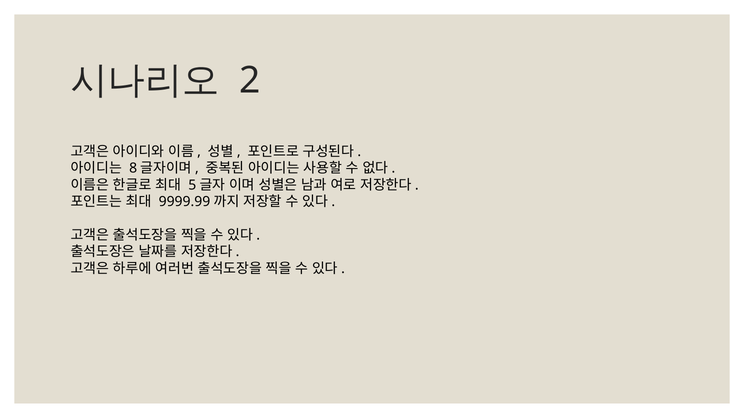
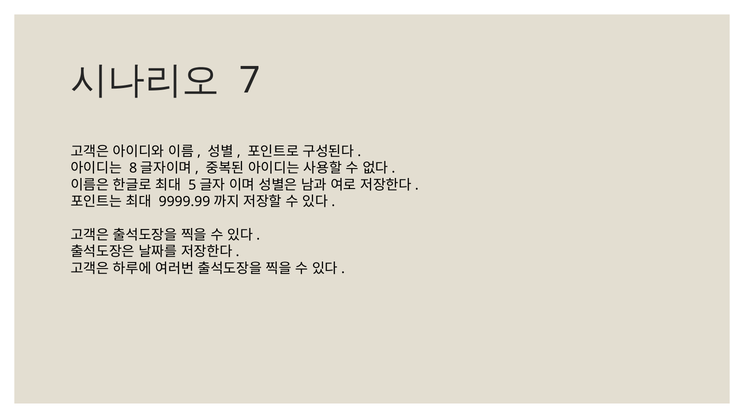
2: 2 -> 7
